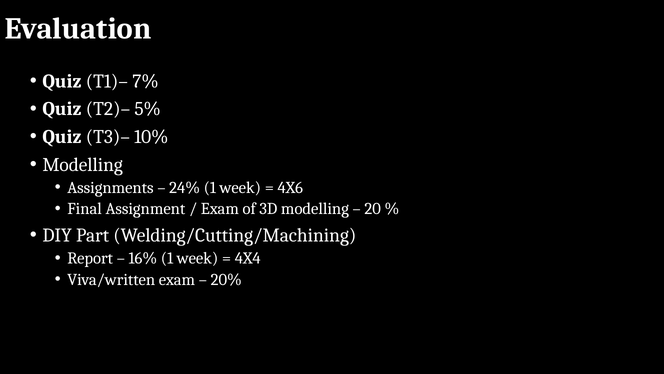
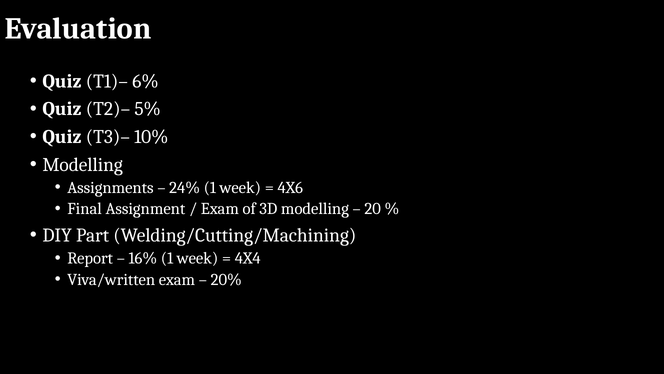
7%: 7% -> 6%
